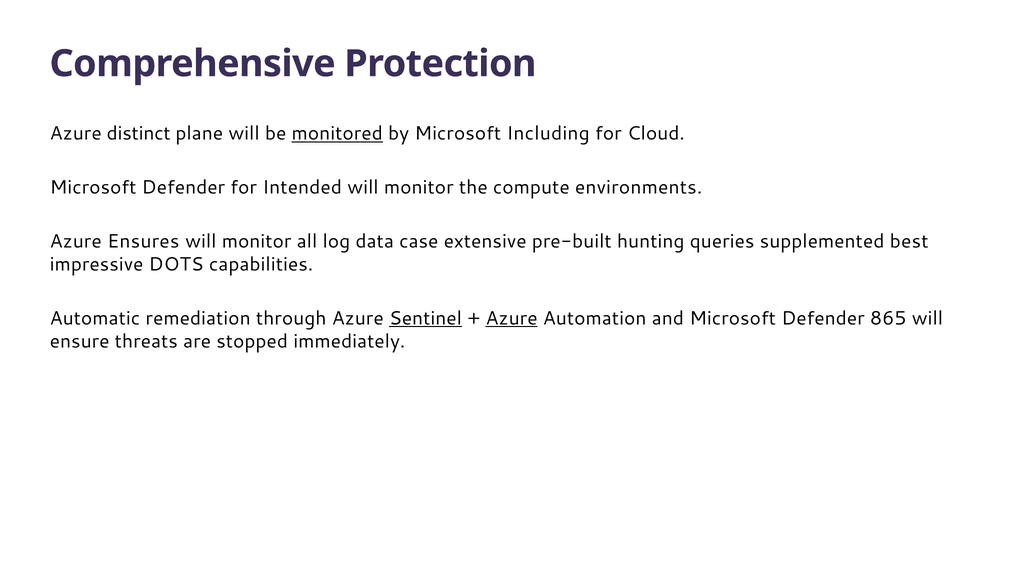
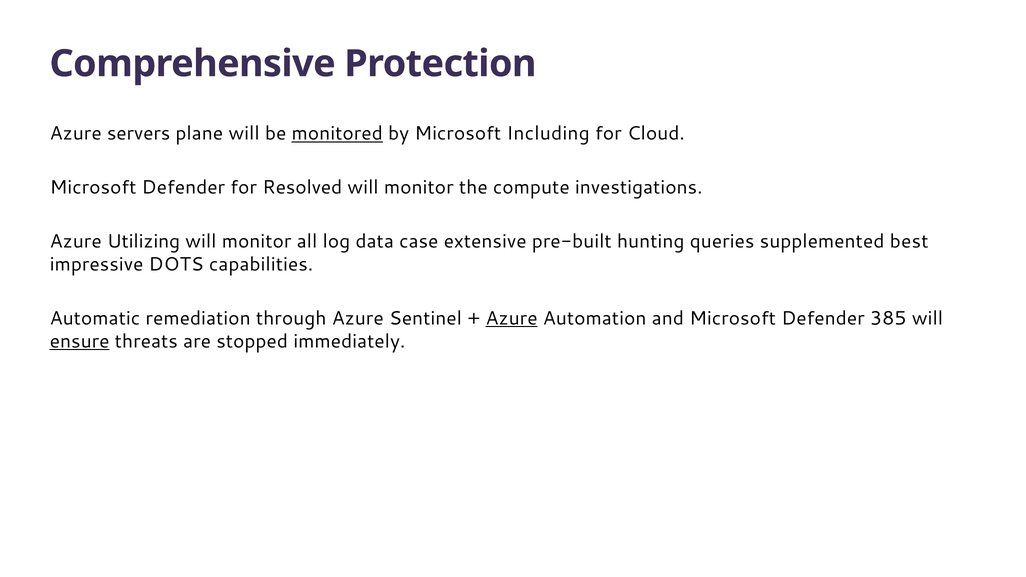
distinct: distinct -> servers
Intended: Intended -> Resolved
environments: environments -> investigations
Ensures: Ensures -> Utilizing
Sentinel underline: present -> none
865: 865 -> 385
ensure underline: none -> present
